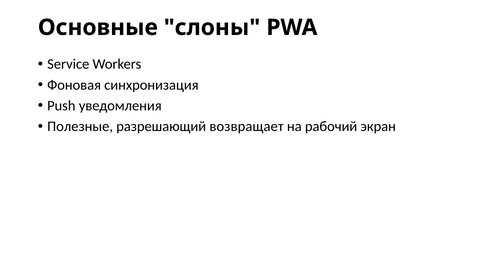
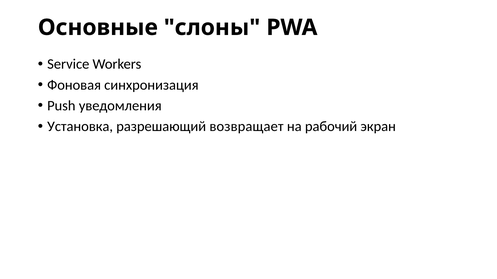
Полезные: Полезные -> Установка
